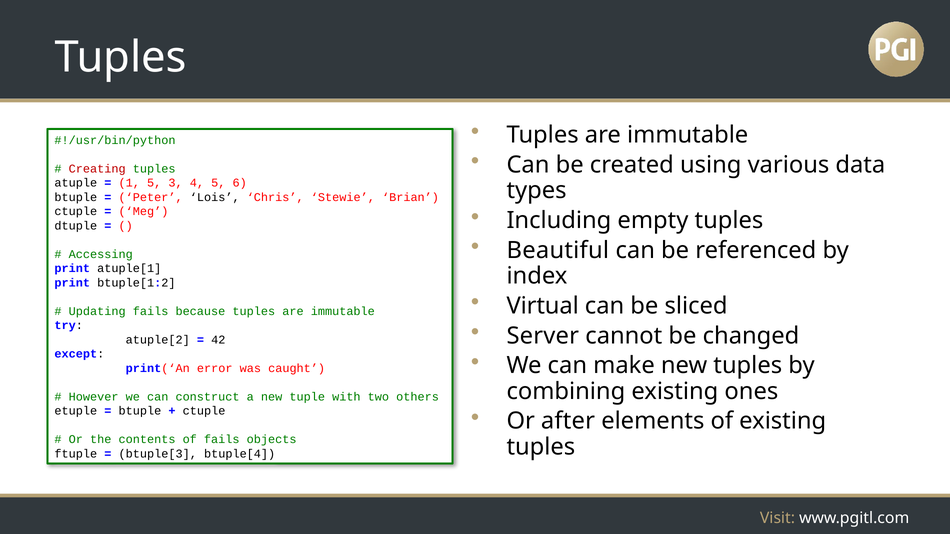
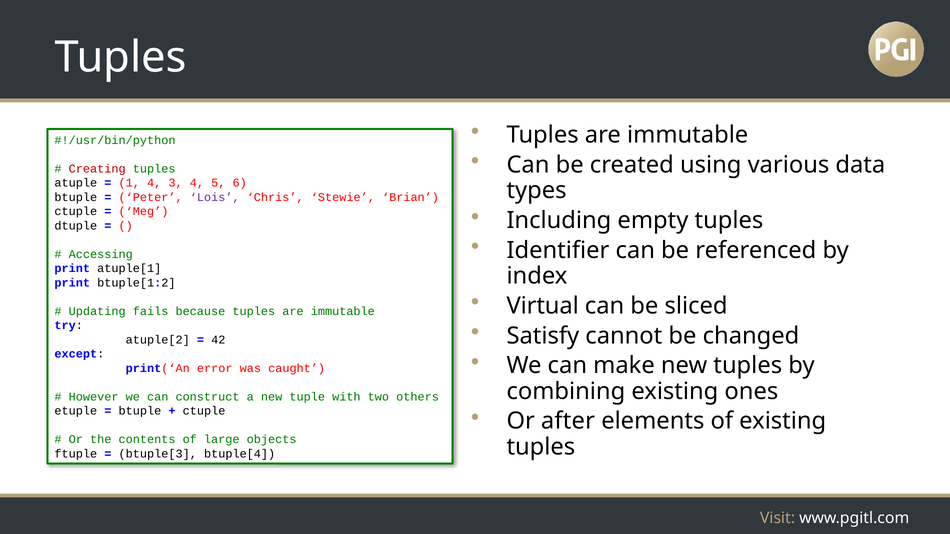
1 5: 5 -> 4
Lois colour: black -> purple
Beautiful: Beautiful -> Identifier
Server: Server -> Satisfy
of fails: fails -> large
